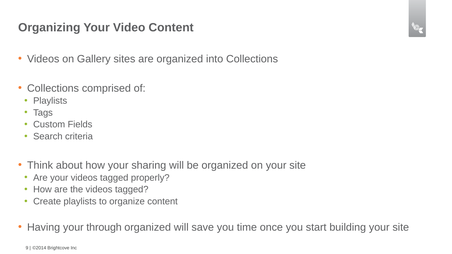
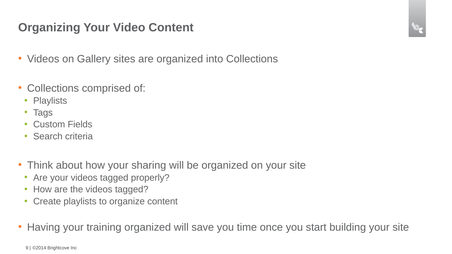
through: through -> training
